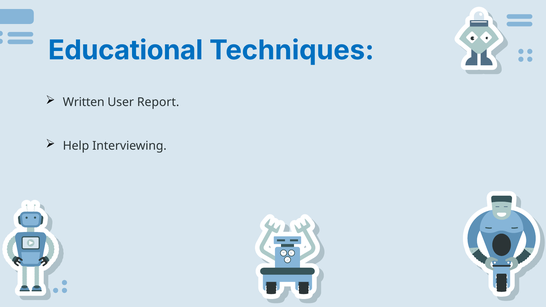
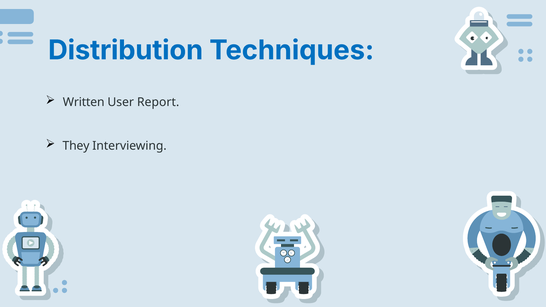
Educational: Educational -> Distribution
Help: Help -> They
